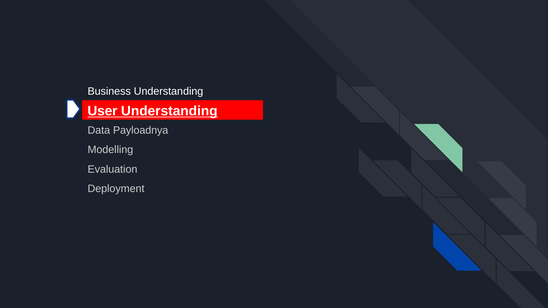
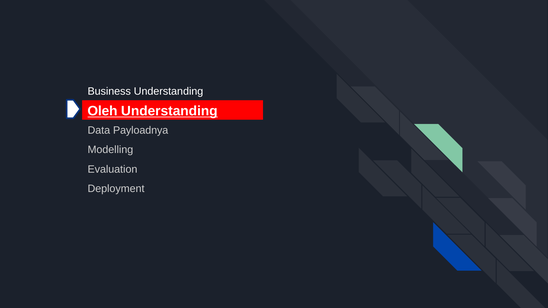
User: User -> Oleh
